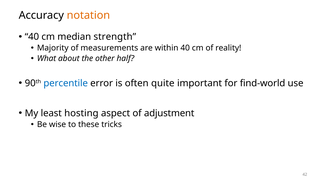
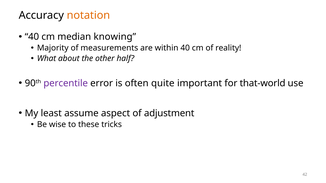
strength: strength -> knowing
percentile colour: blue -> purple
find-world: find-world -> that-world
hosting: hosting -> assume
